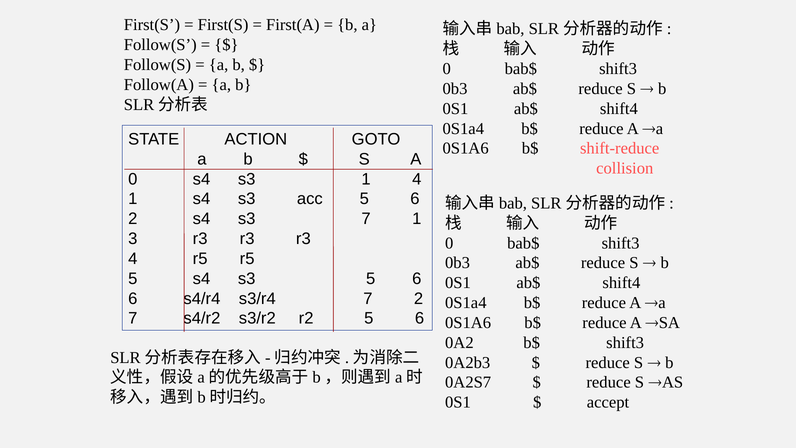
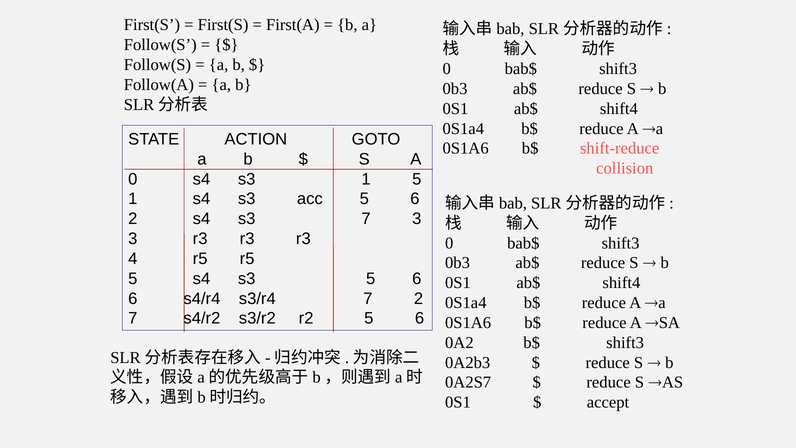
1 4: 4 -> 5
7 1: 1 -> 3
